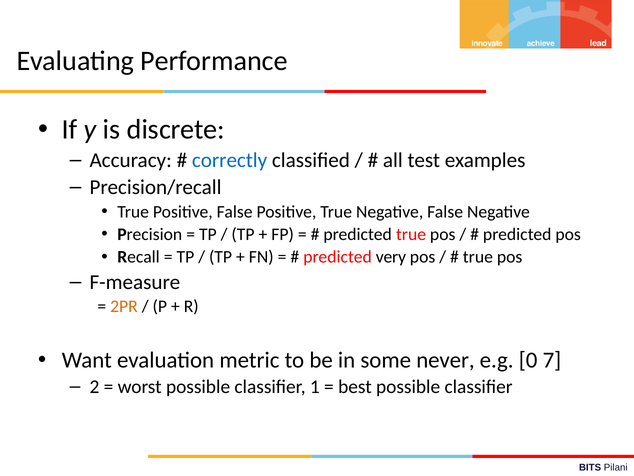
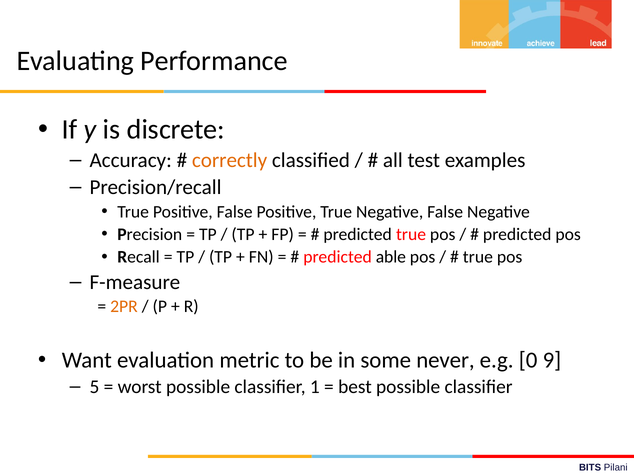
correctly colour: blue -> orange
very: very -> able
7: 7 -> 9
2: 2 -> 5
